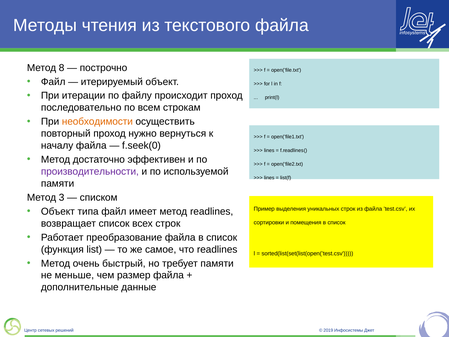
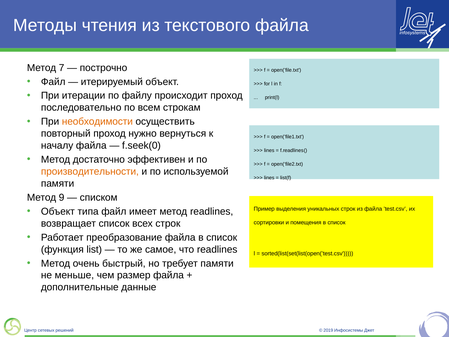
8: 8 -> 7
производительности colour: purple -> orange
3: 3 -> 9
